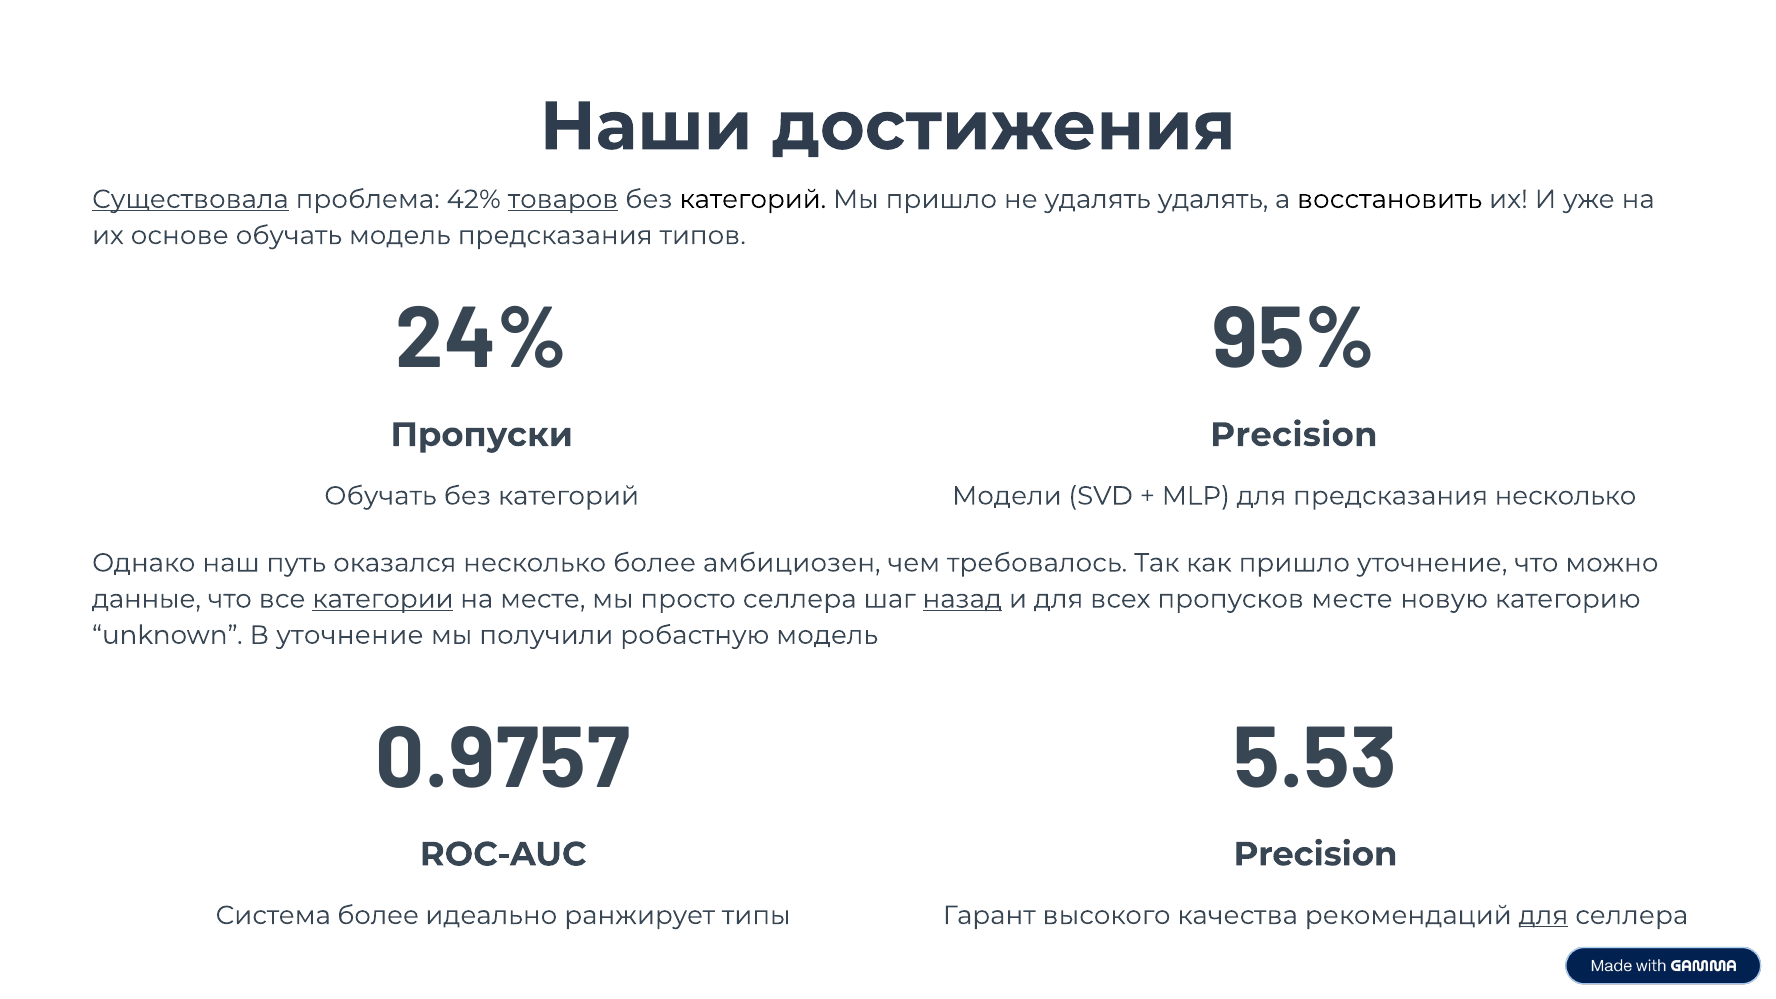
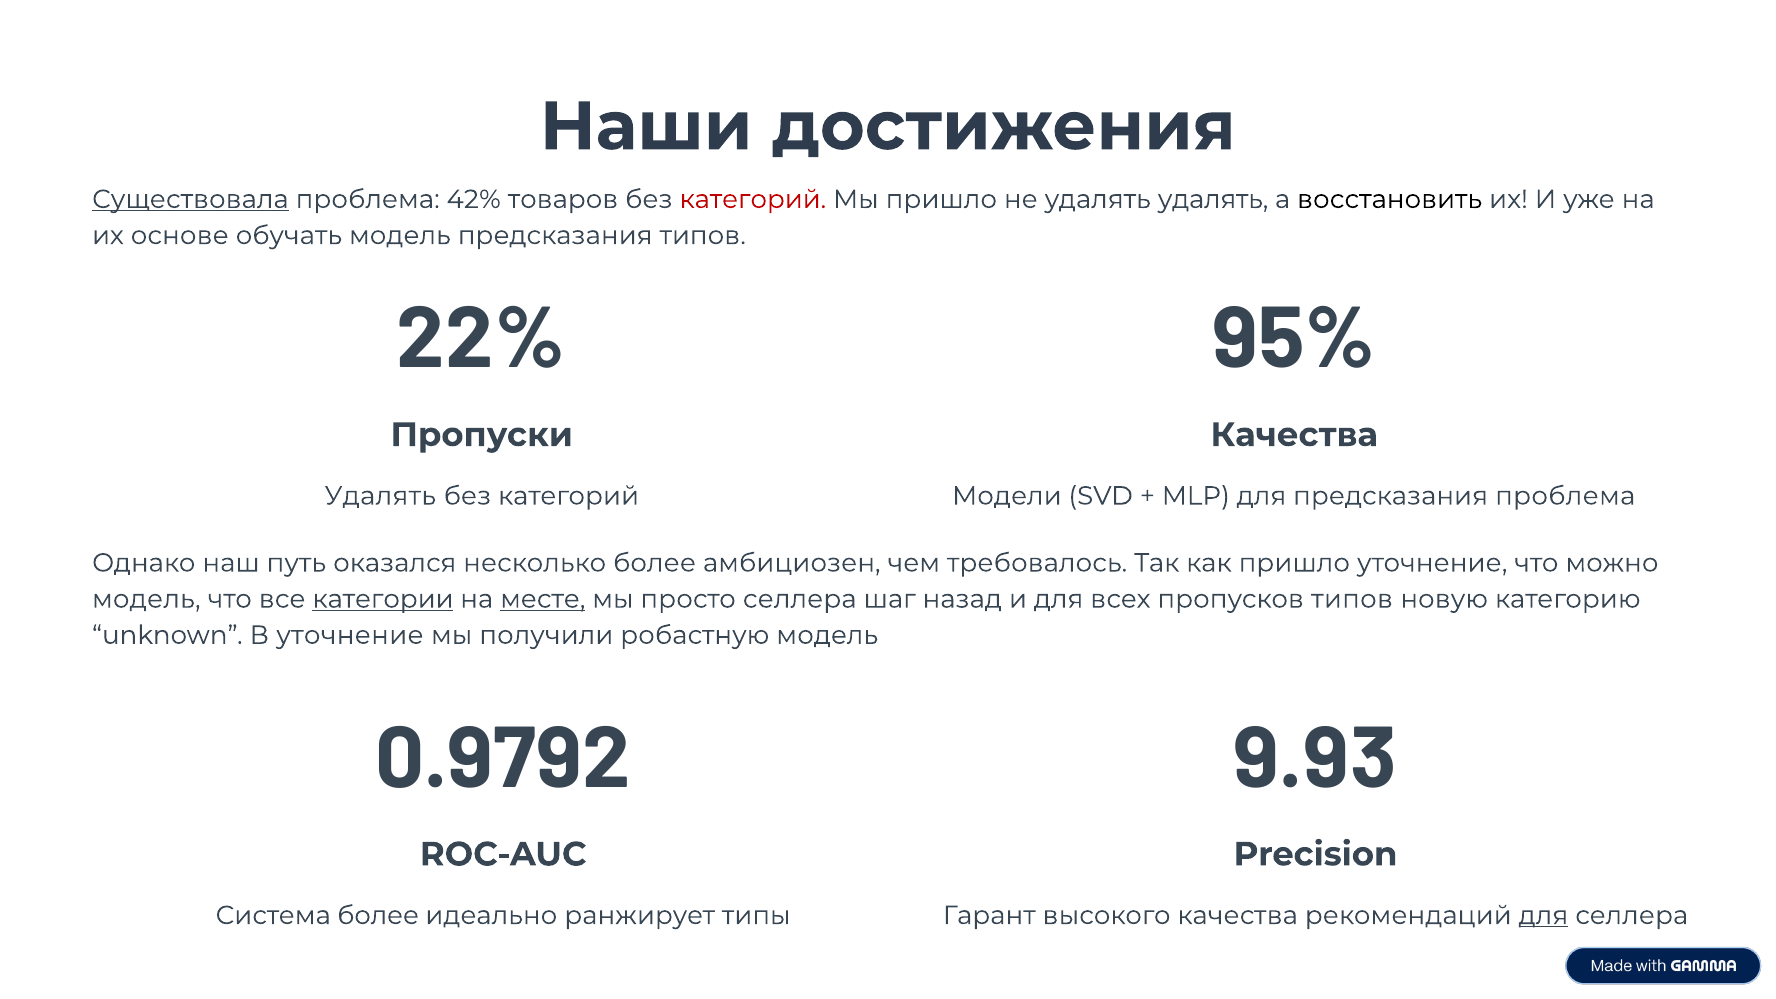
товаров underline: present -> none
категорий at (753, 199) colour: black -> red
24%: 24% -> 22%
Precision at (1294, 435): Precision -> Качества
Обучать at (380, 496): Обучать -> Удалять
предсказания несколько: несколько -> проблема
данные at (146, 599): данные -> модель
месте at (543, 599) underline: none -> present
назад underline: present -> none
пропусков месте: месте -> типов
0.9757: 0.9757 -> 0.9792
5.53: 5.53 -> 9.93
